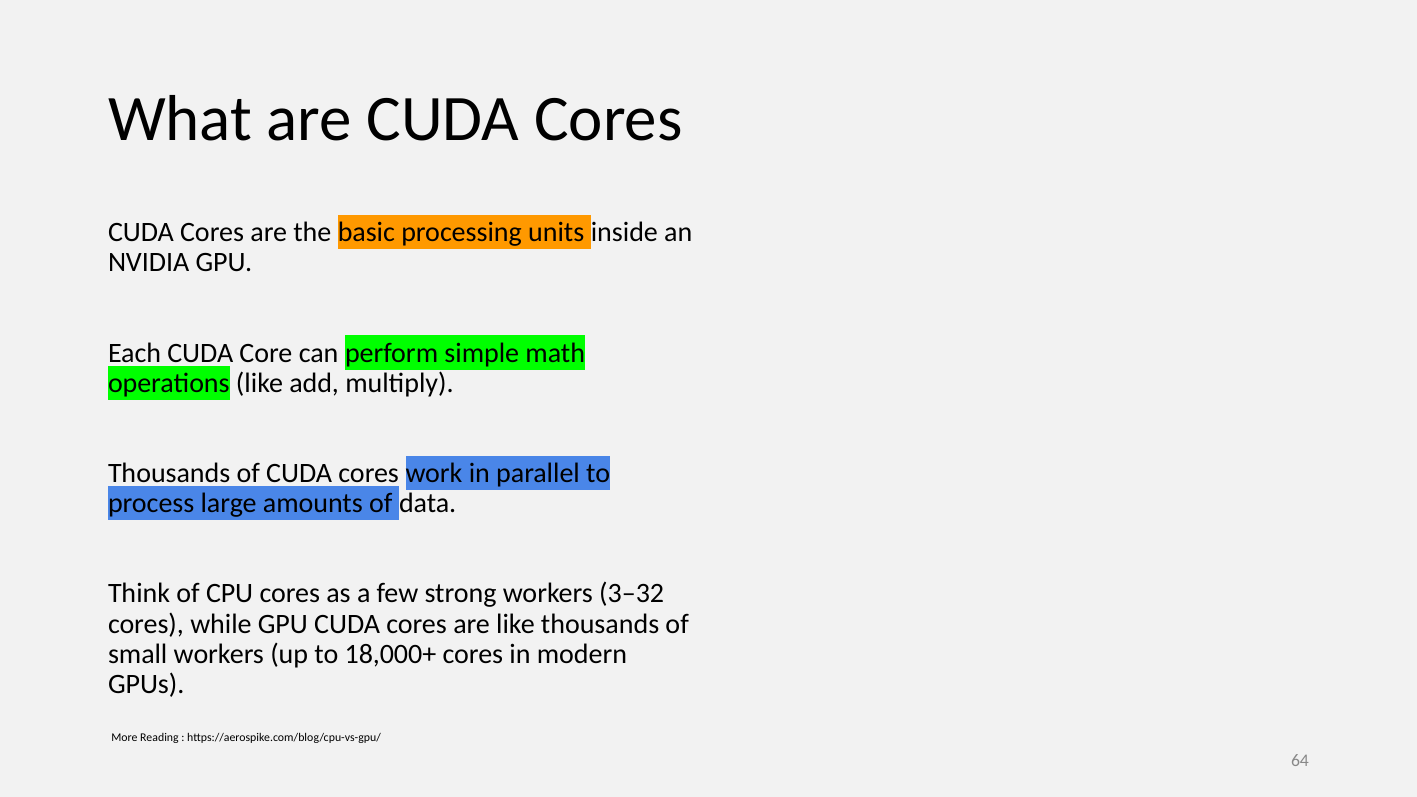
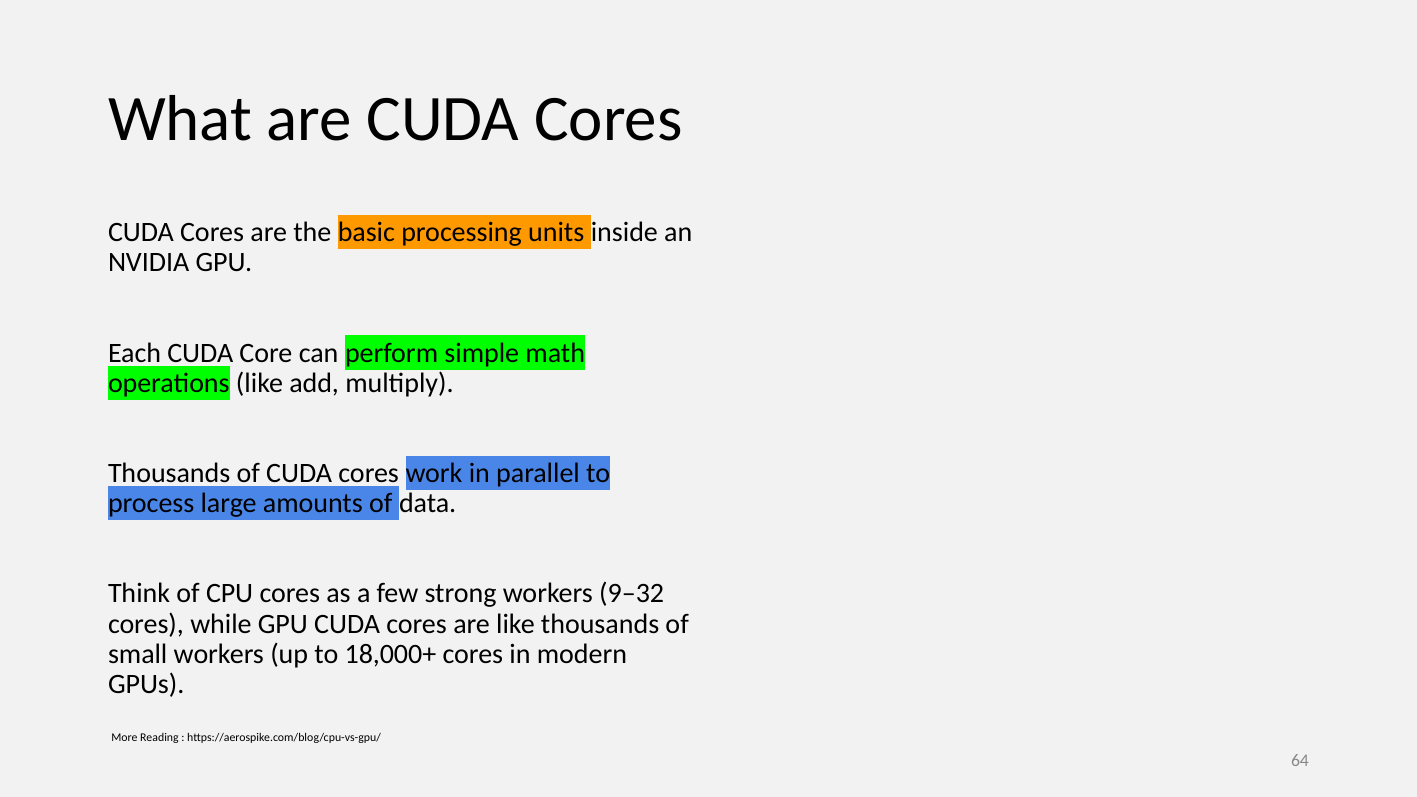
3–32: 3–32 -> 9–32
